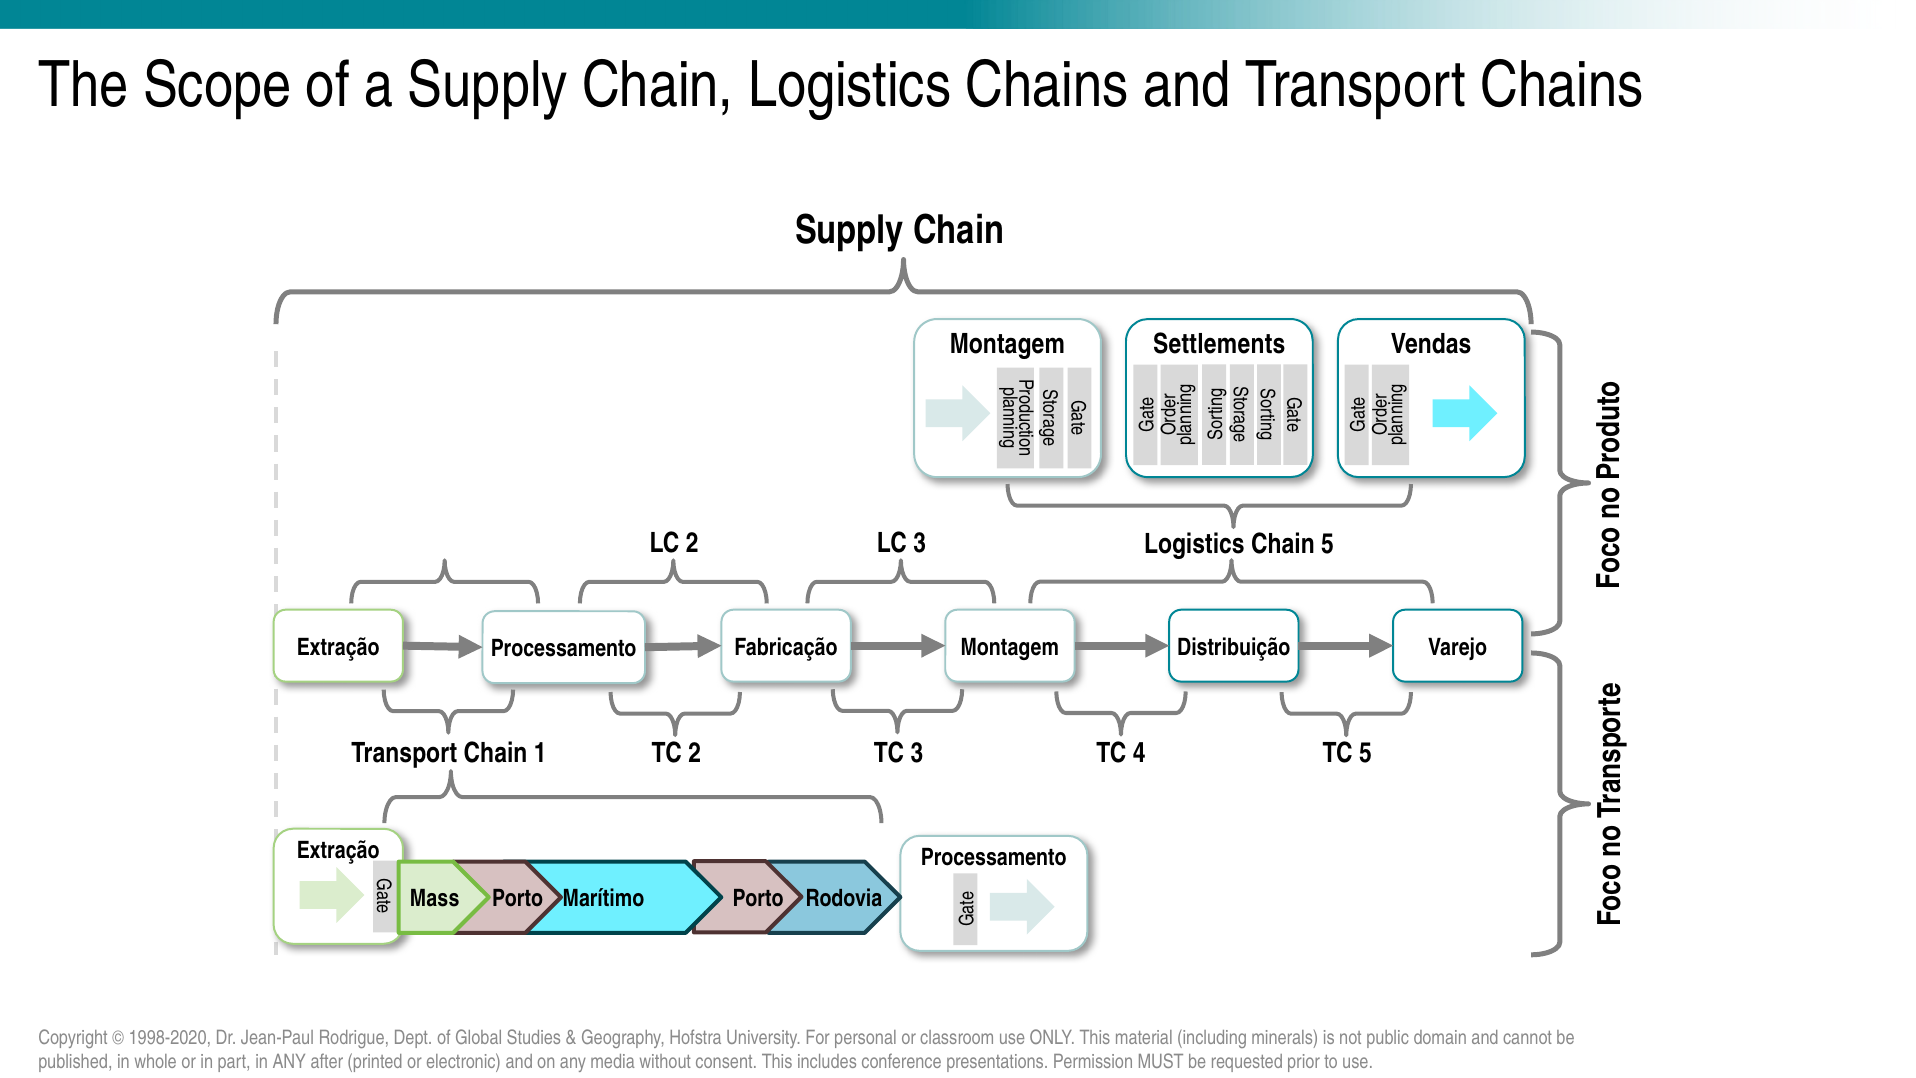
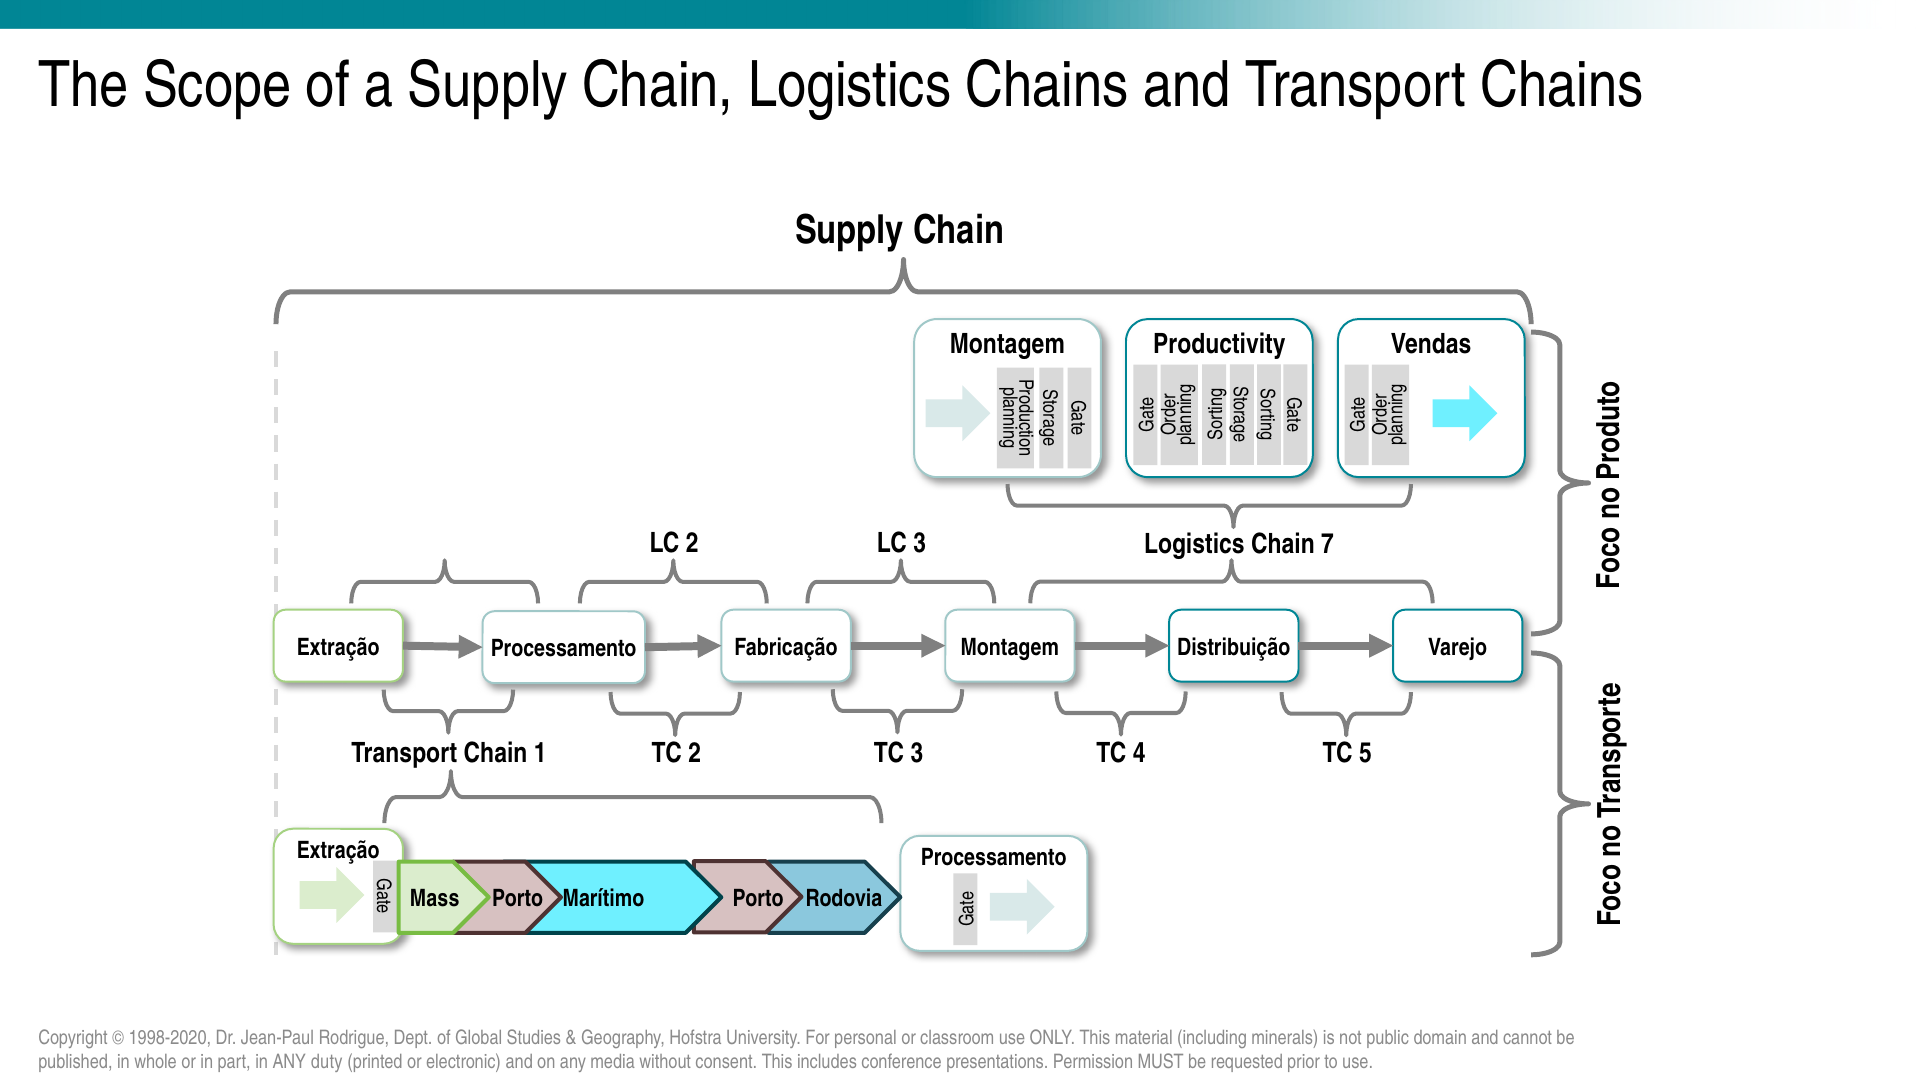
Settlements: Settlements -> Productivity
Chain 5: 5 -> 7
after: after -> duty
